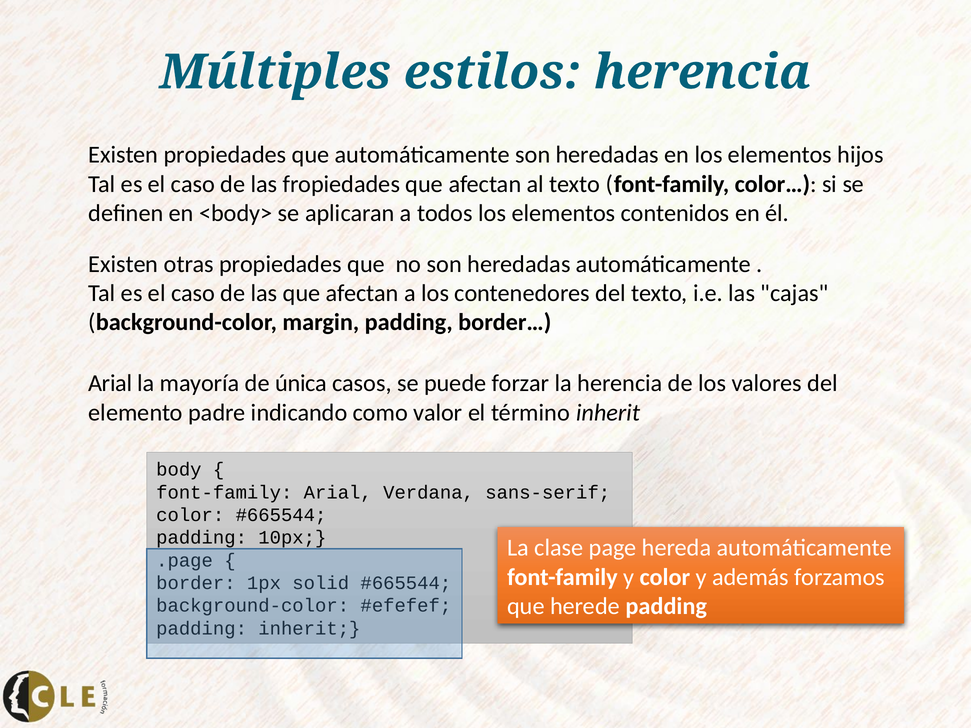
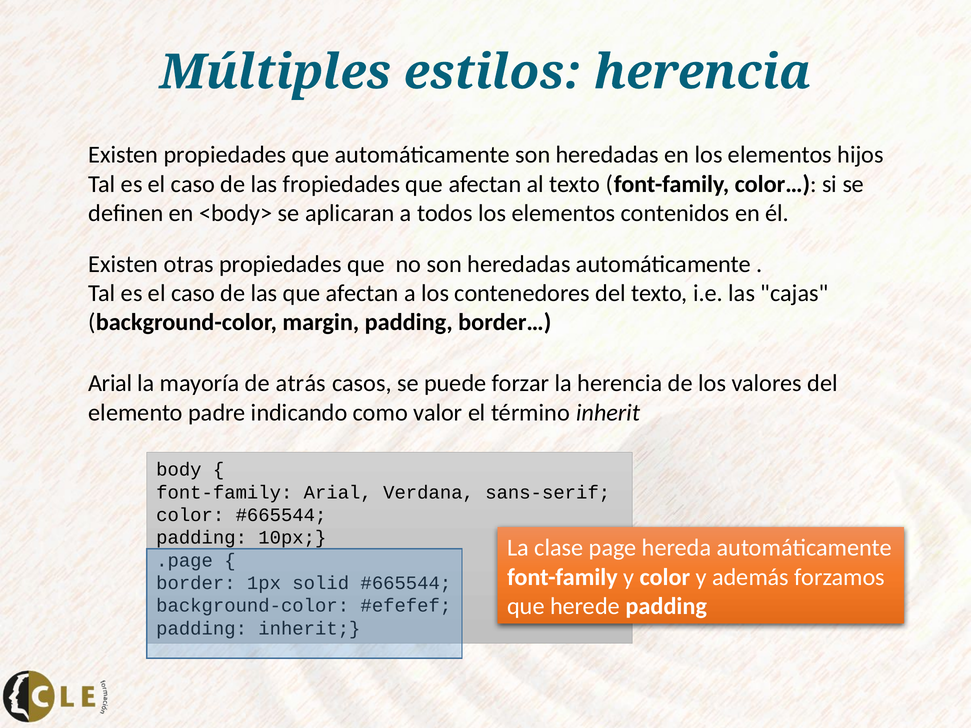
única: única -> atrás
